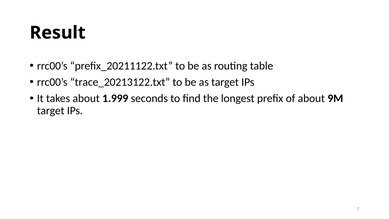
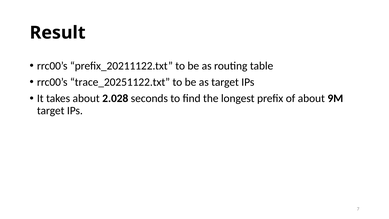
trace_20213122.txt: trace_20213122.txt -> trace_20251122.txt
1.999: 1.999 -> 2.028
